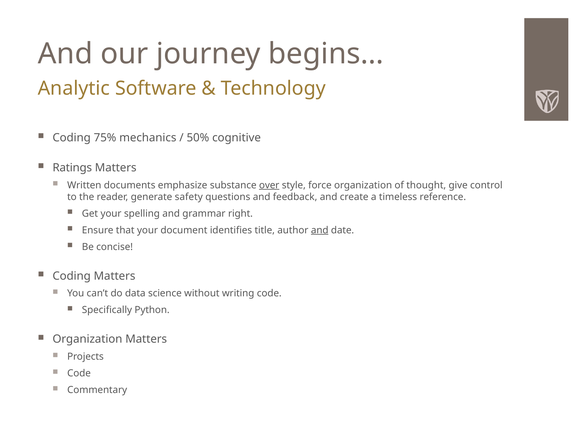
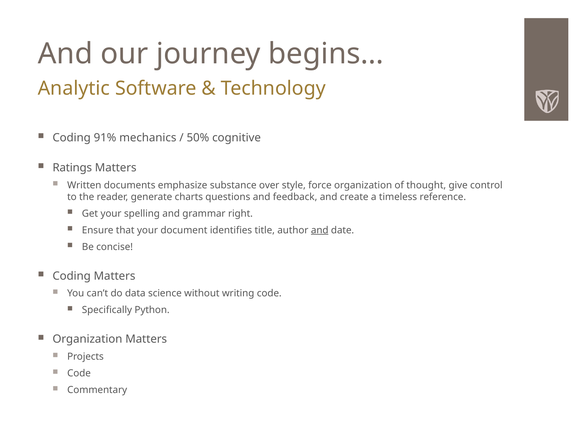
75%: 75% -> 91%
over underline: present -> none
safety: safety -> charts
